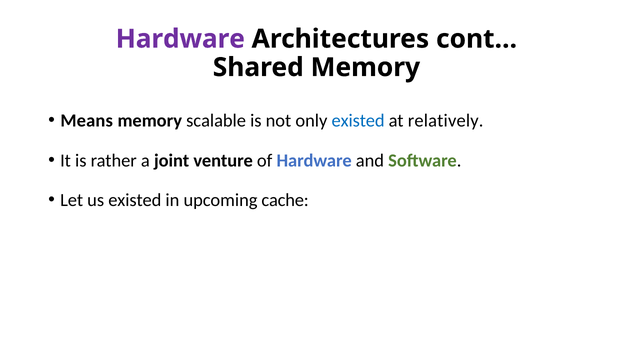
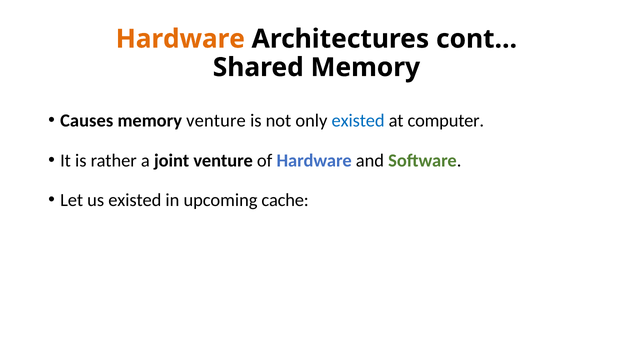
Hardware at (180, 39) colour: purple -> orange
Means: Means -> Causes
memory scalable: scalable -> venture
relatively: relatively -> computer
